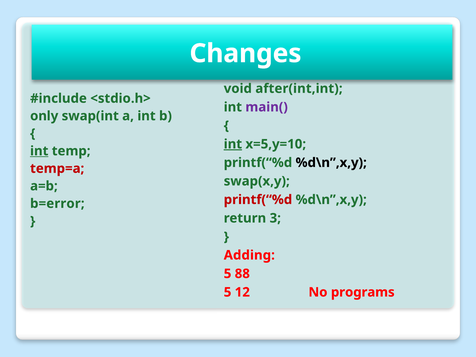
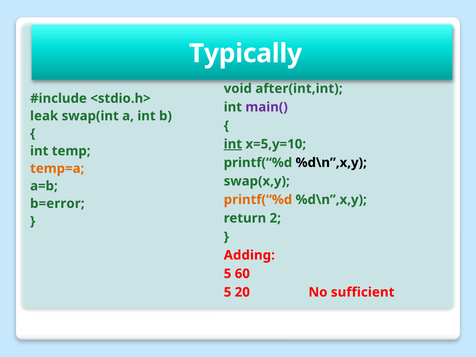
Changes: Changes -> Typically
only: only -> leak
int at (39, 151) underline: present -> none
temp=a colour: red -> orange
printf(“%d at (258, 200) colour: red -> orange
3: 3 -> 2
88: 88 -> 60
12: 12 -> 20
programs: programs -> sufficient
